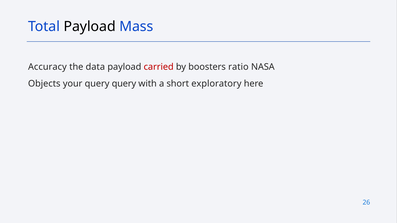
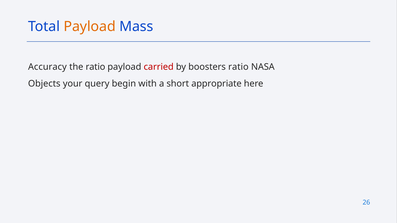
Payload at (90, 27) colour: black -> orange
the data: data -> ratio
query query: query -> begin
exploratory: exploratory -> appropriate
